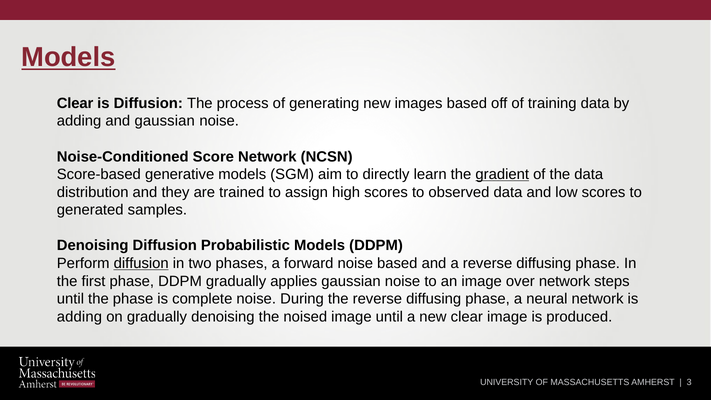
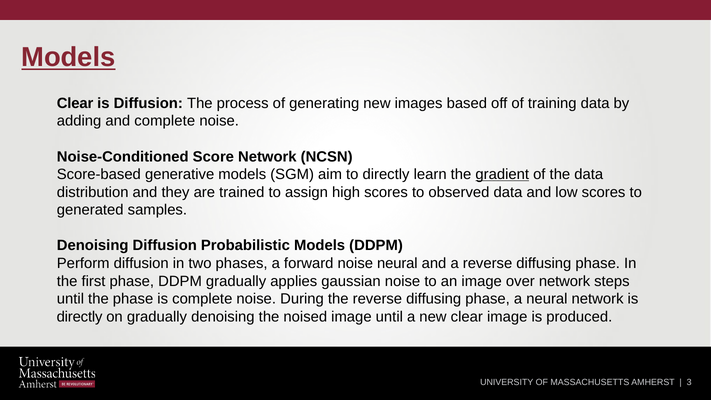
and gaussian: gaussian -> complete
diffusion at (141, 263) underline: present -> none
noise based: based -> neural
adding at (79, 317): adding -> directly
